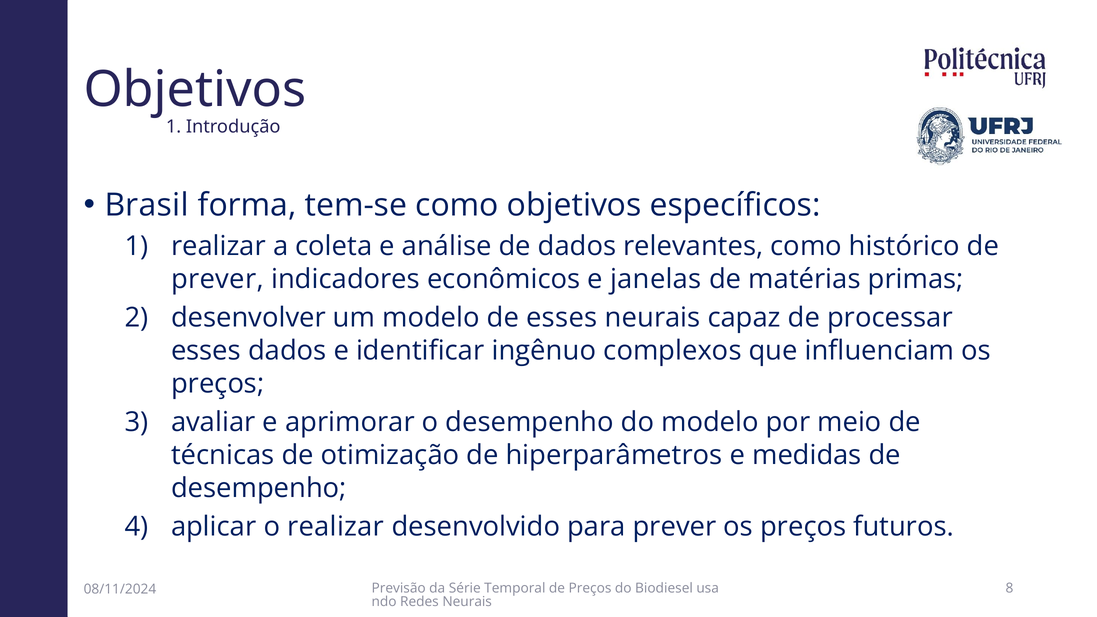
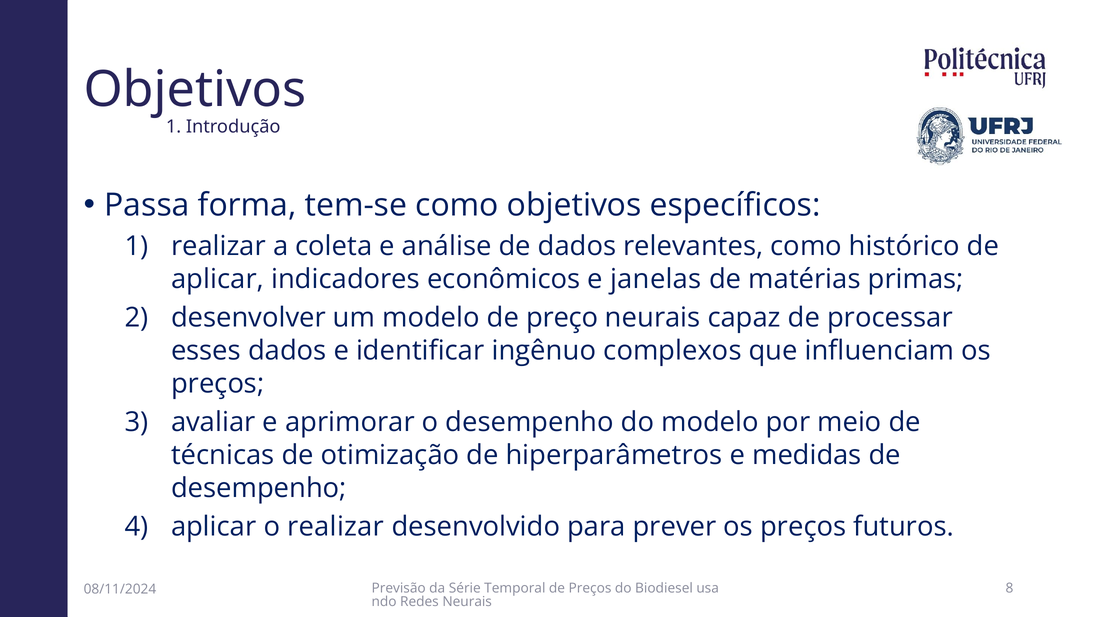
Brasil: Brasil -> Passa
prever at (217, 279): prever -> aplicar
de esses: esses -> preço
